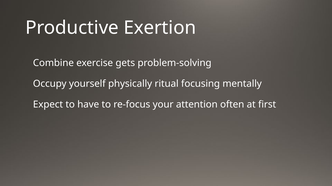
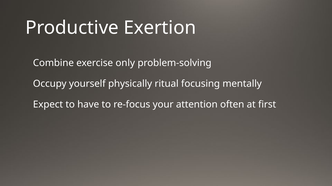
gets: gets -> only
